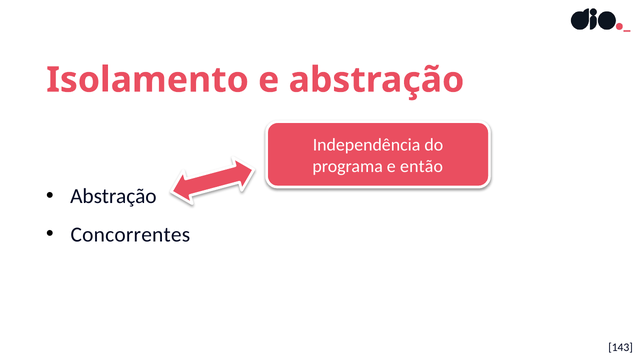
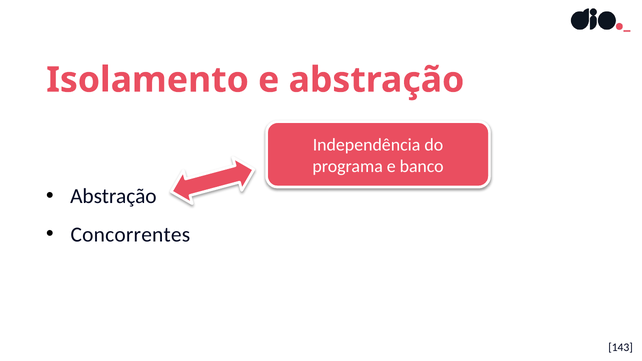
então: então -> banco
